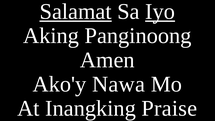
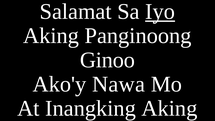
Salamat underline: present -> none
Amen: Amen -> Ginoo
Inangking Praise: Praise -> Aking
